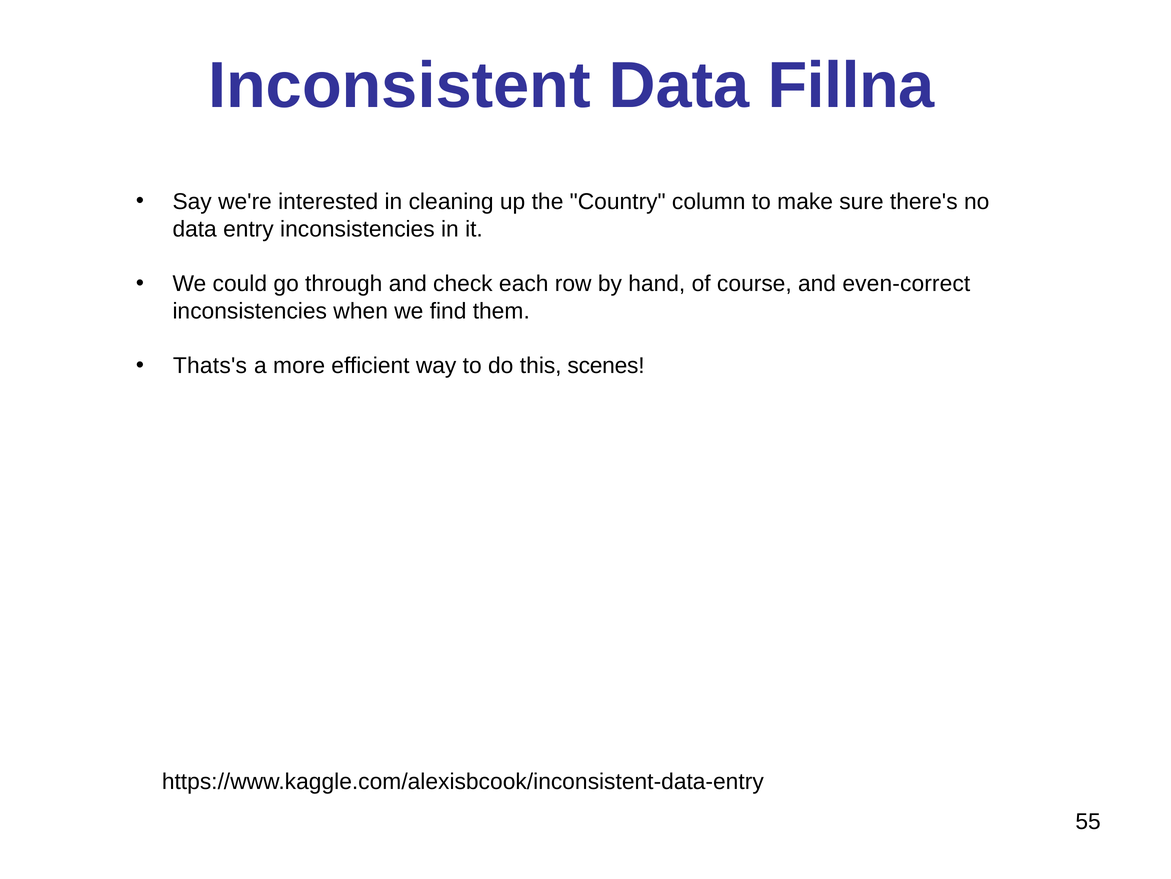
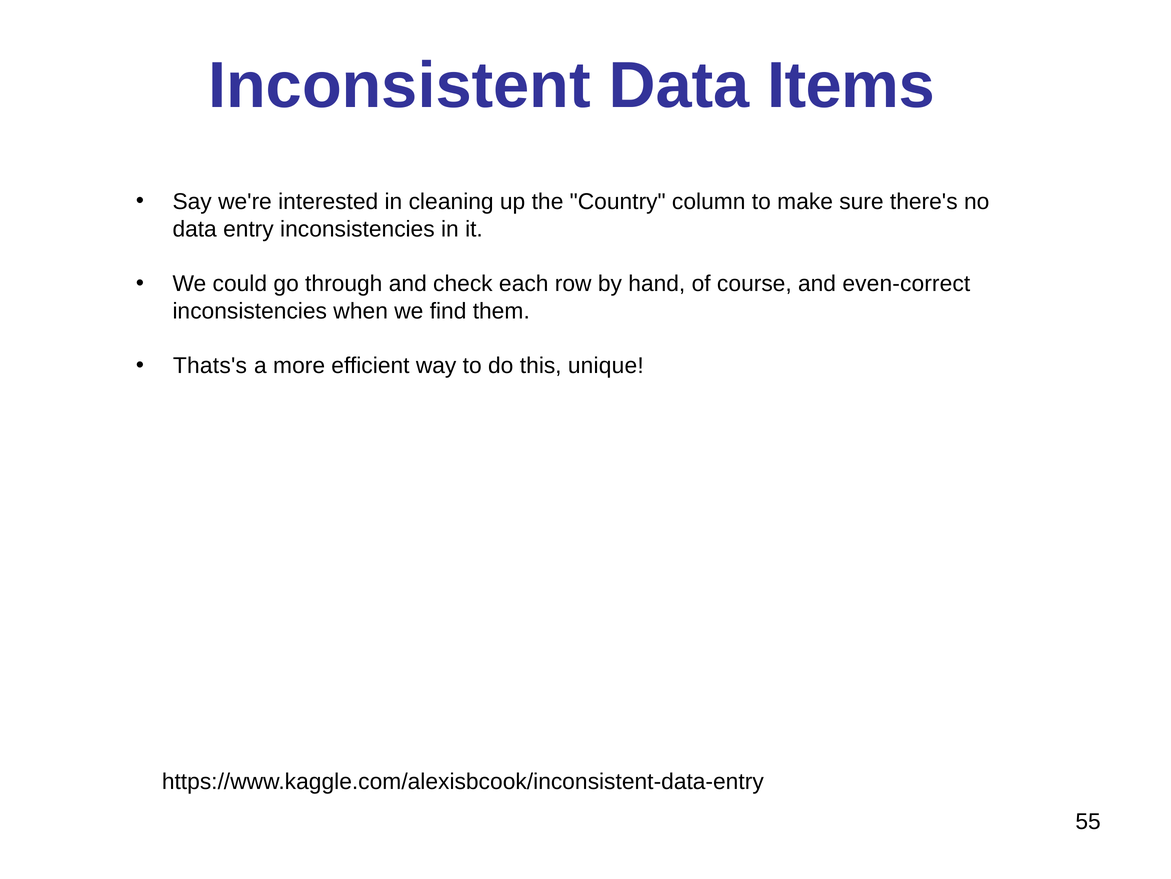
Fillna: Fillna -> Items
scenes: scenes -> unique
